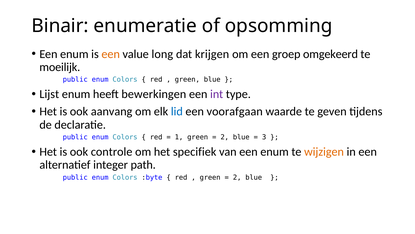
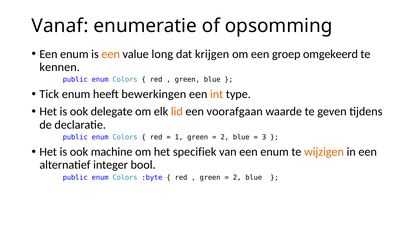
Binair: Binair -> Vanaf
moeilijk: moeilijk -> kennen
Lijst: Lijst -> Tick
int colour: purple -> orange
aanvang: aanvang -> delegate
lid colour: blue -> orange
controle: controle -> machine
path: path -> bool
